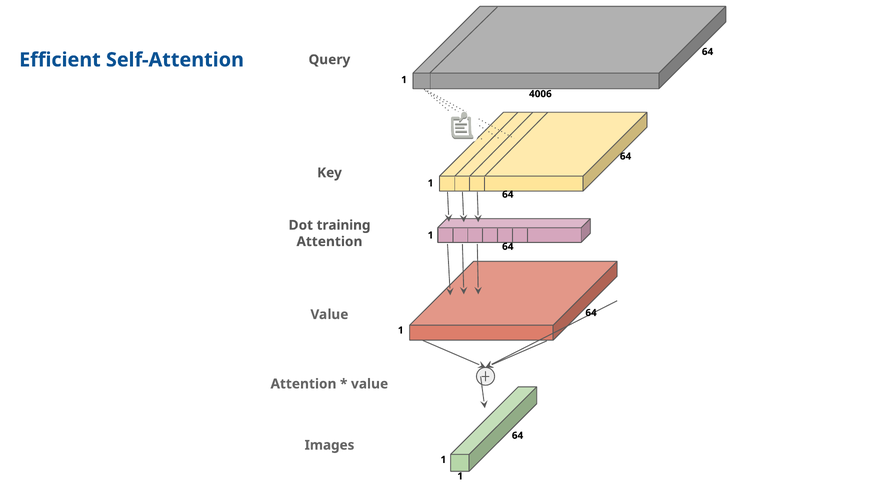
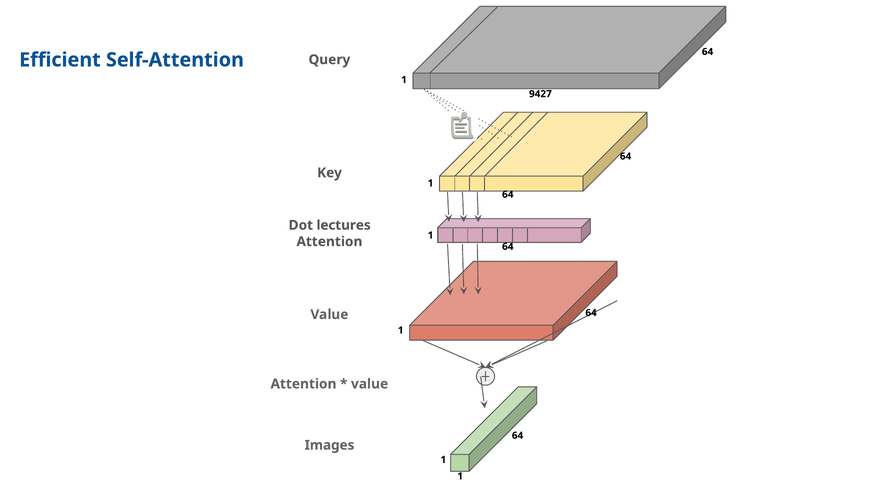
4006: 4006 -> 9427
training: training -> lectures
